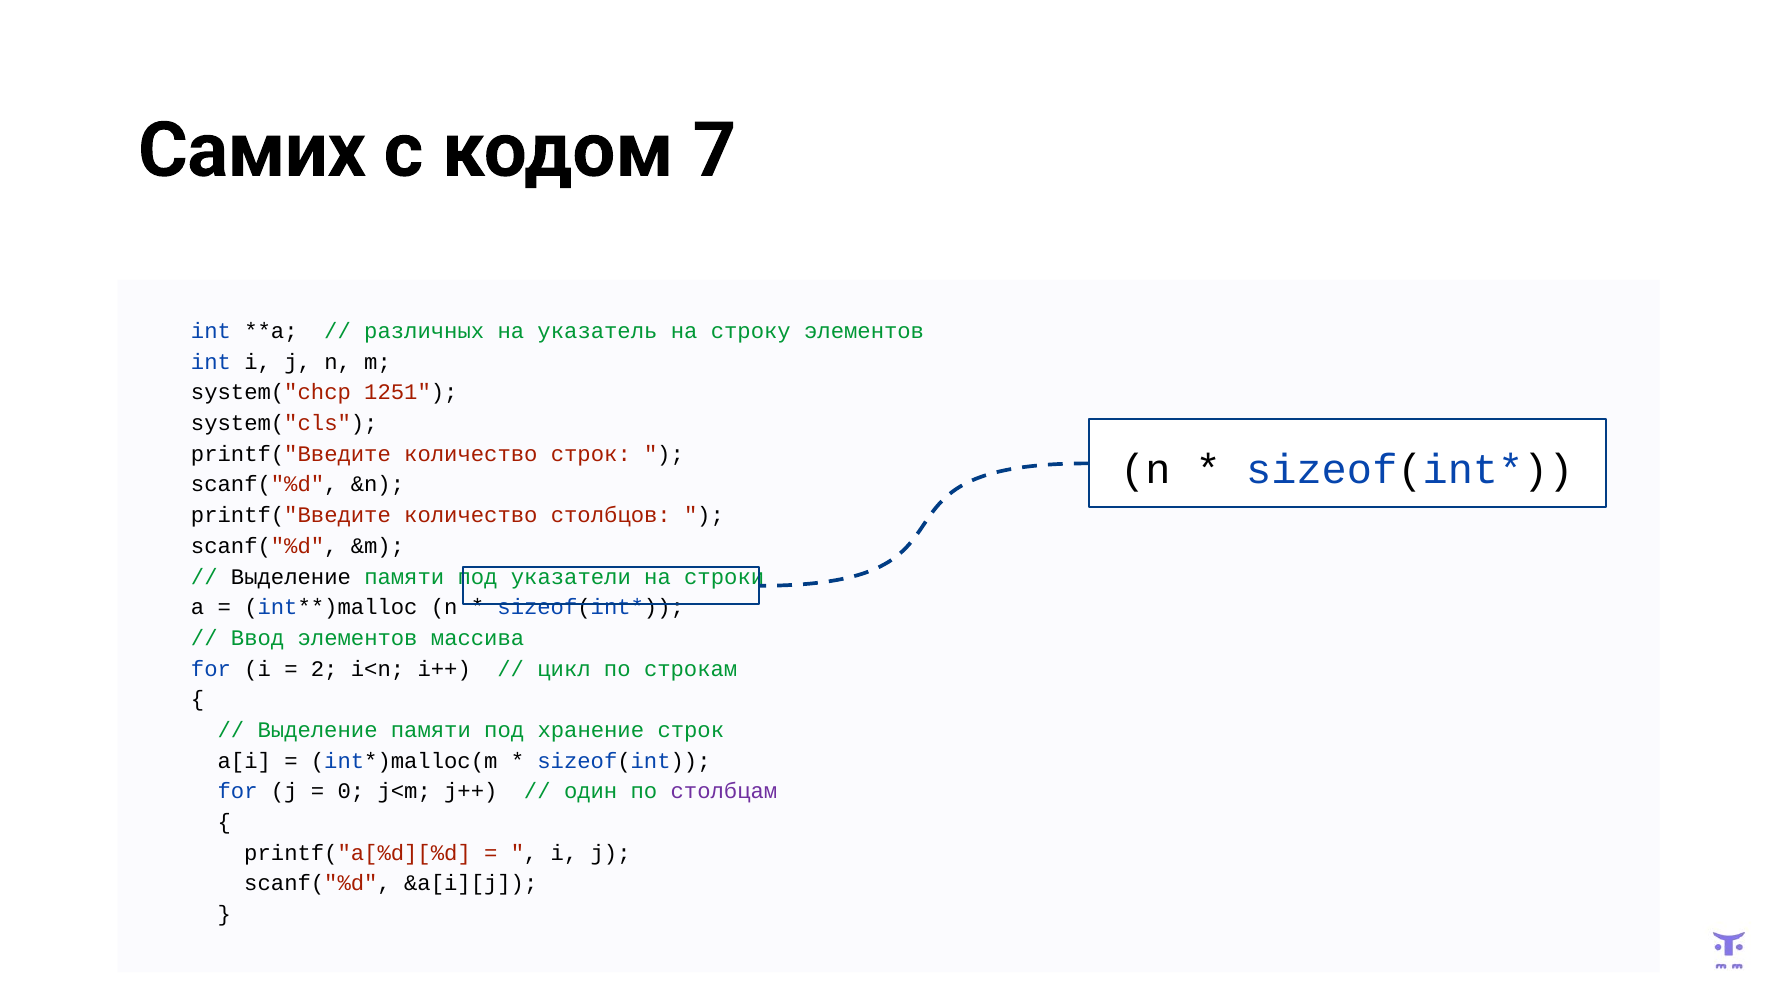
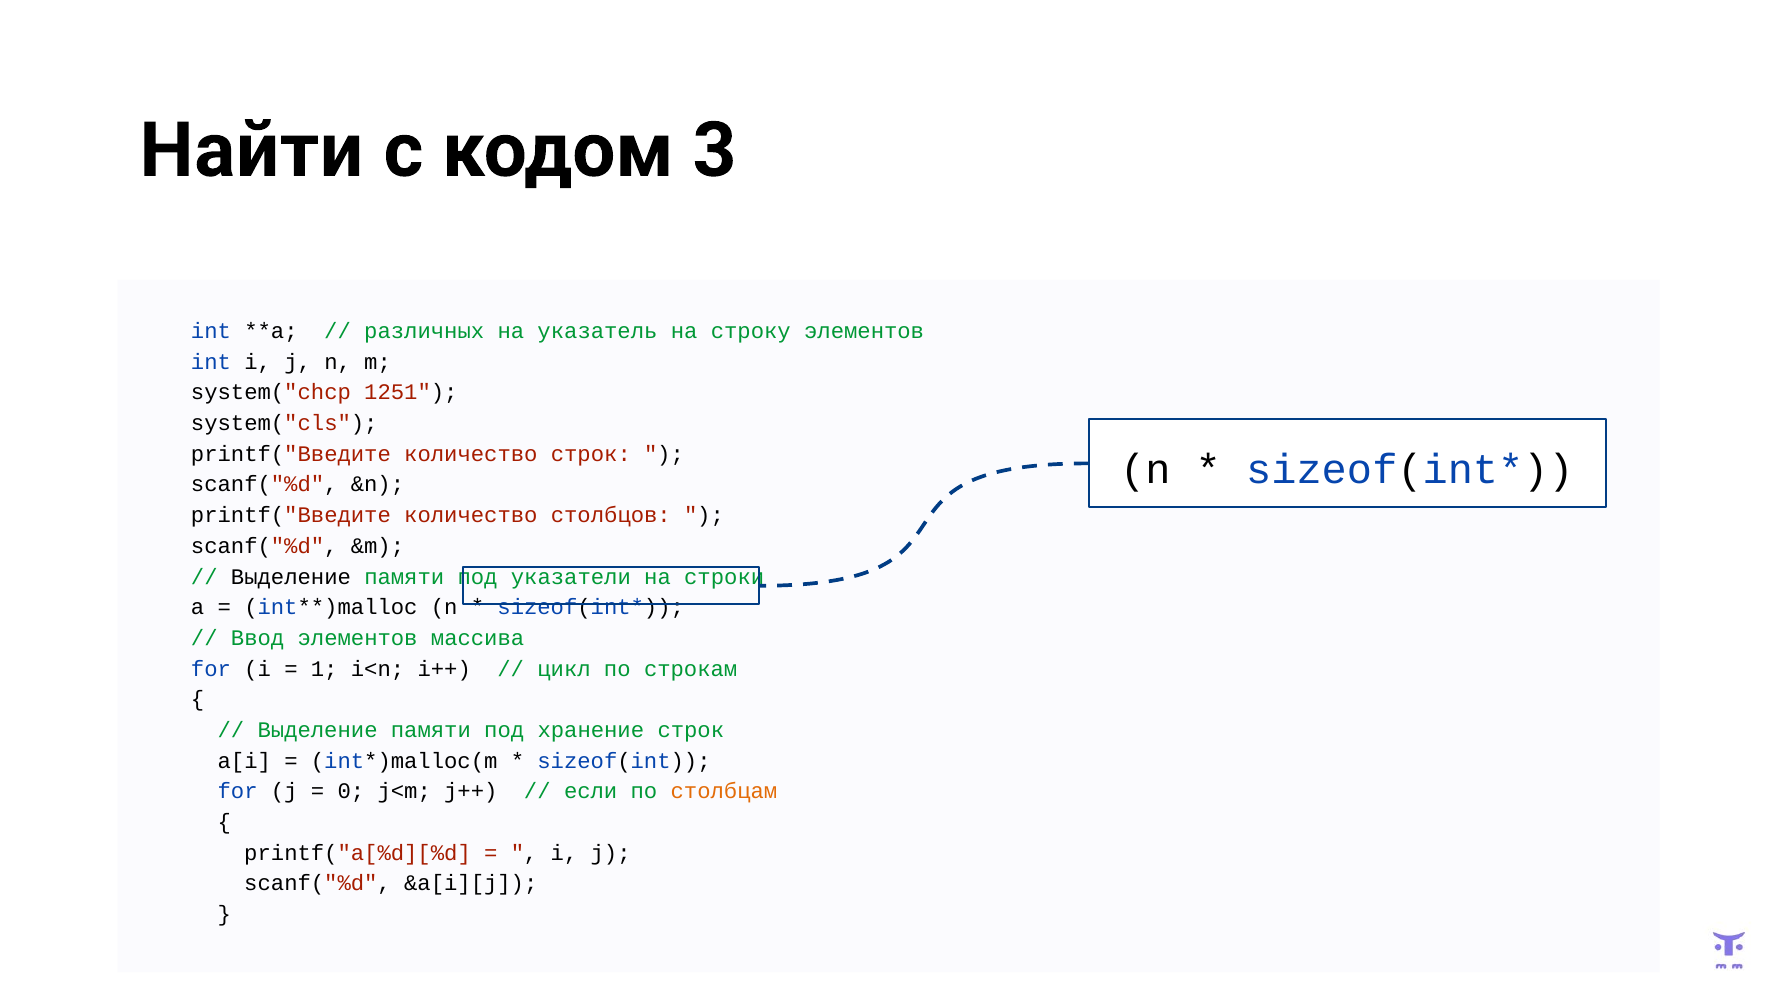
Самих: Самих -> Найти
7: 7 -> 3
2: 2 -> 1
один: один -> если
столбцам colour: purple -> orange
